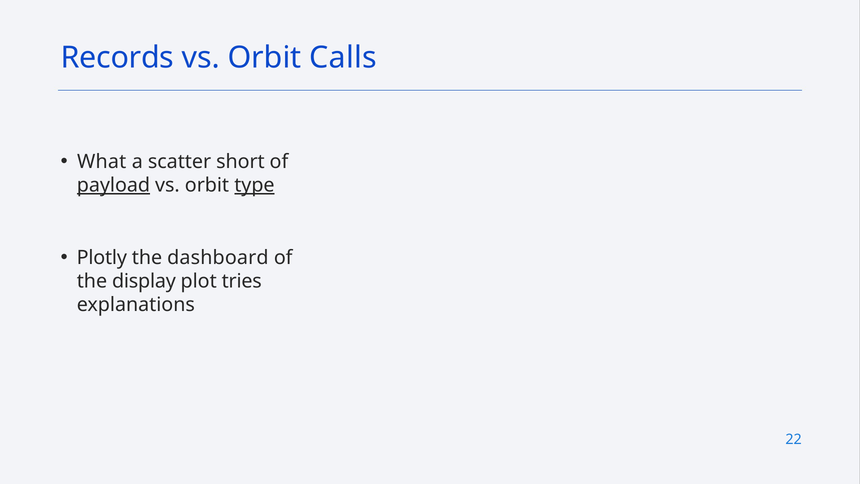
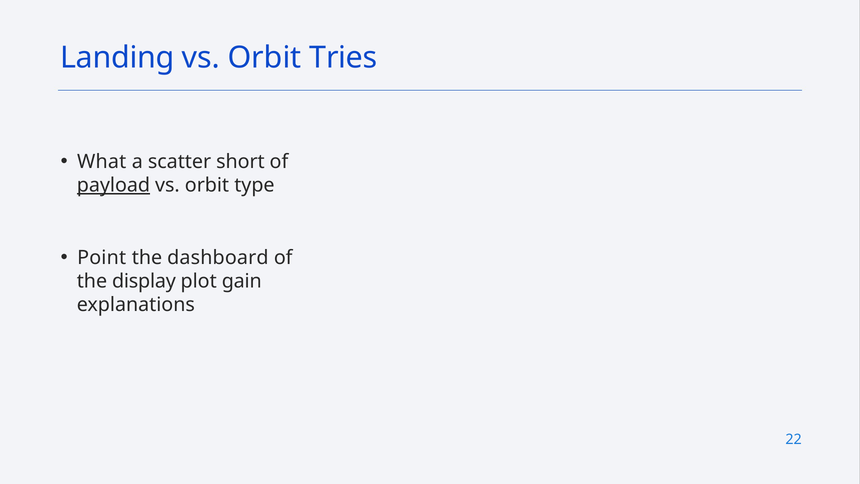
Records: Records -> Landing
Calls: Calls -> Tries
type underline: present -> none
Plotly: Plotly -> Point
tries: tries -> gain
